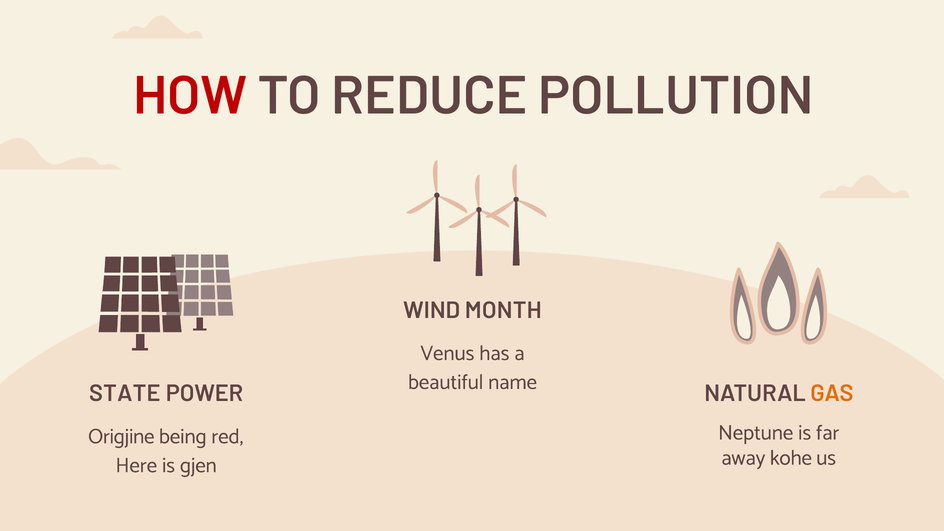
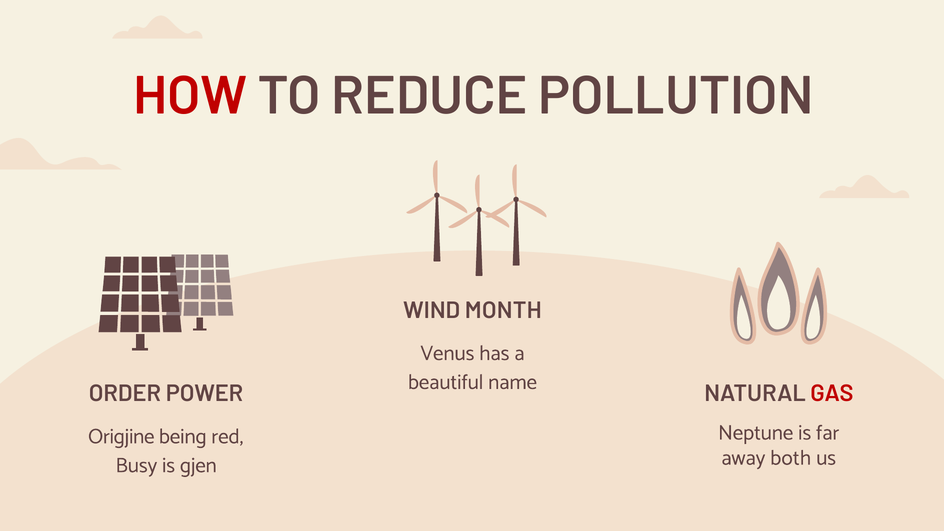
GAS colour: orange -> red
STATE: STATE -> ORDER
kohe: kohe -> both
Here: Here -> Busy
